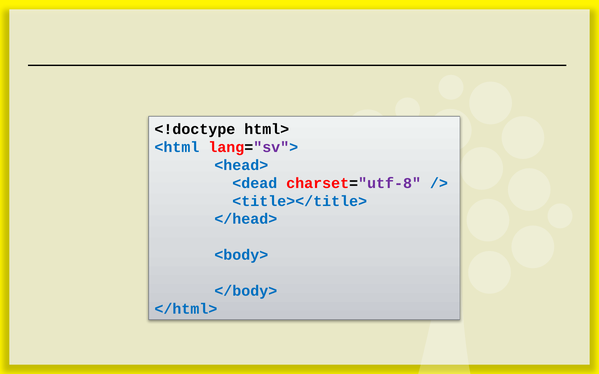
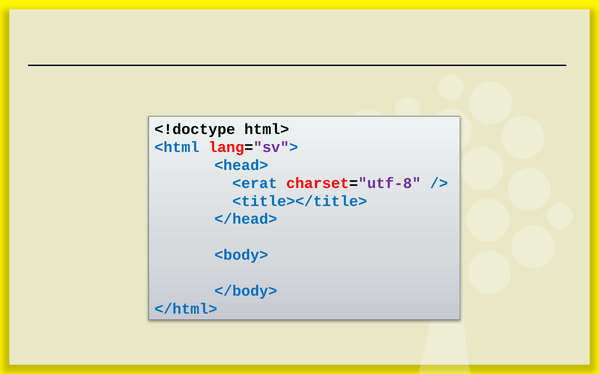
<dead: <dead -> <erat
